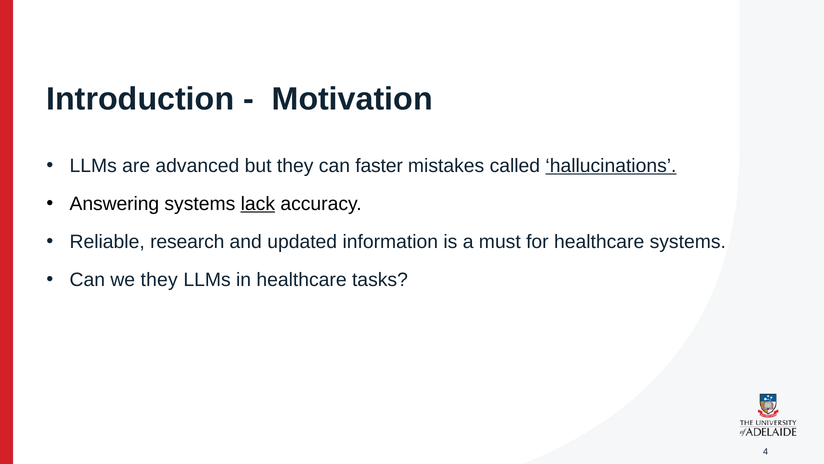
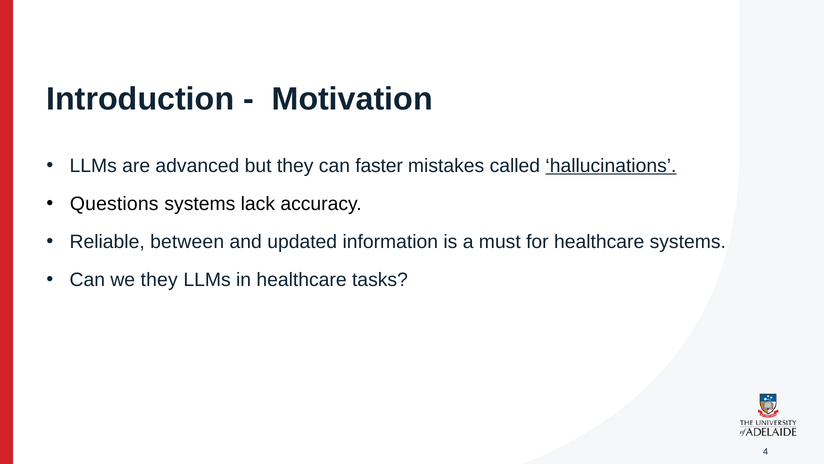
Answering: Answering -> Questions
lack underline: present -> none
research: research -> between
